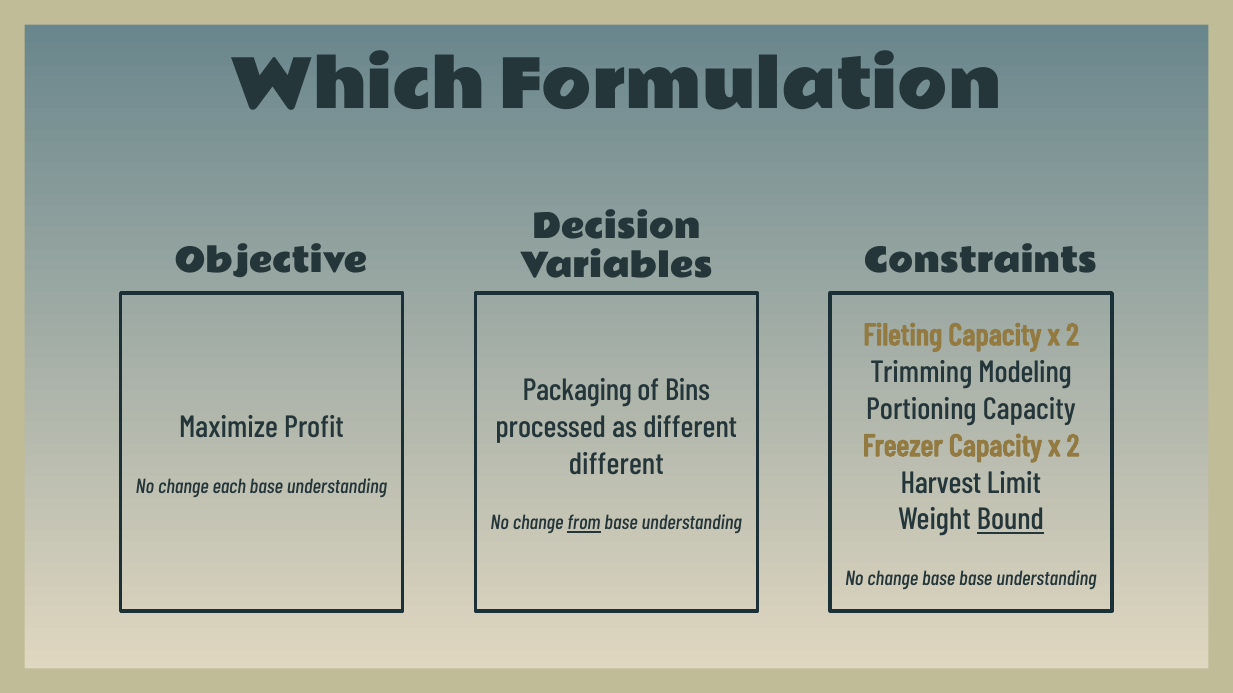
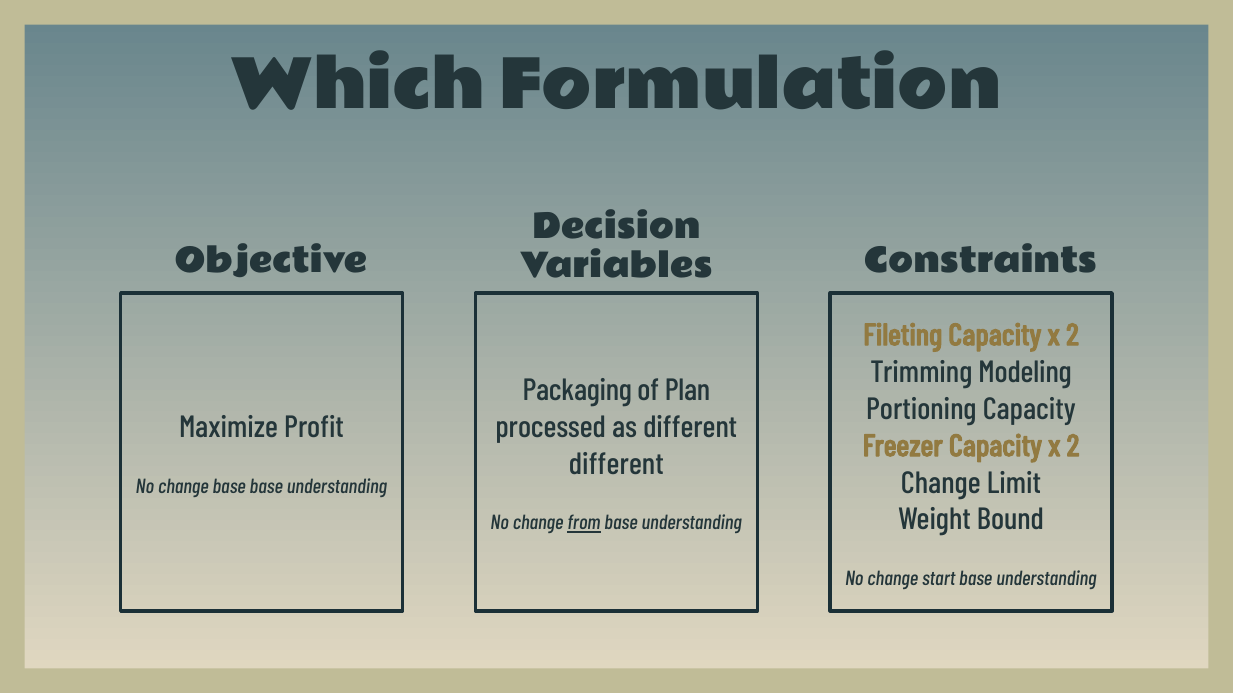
Bins: Bins -> Plan
Harvest at (941, 483): Harvest -> Change
change each: each -> base
Bound underline: present -> none
change base: base -> start
